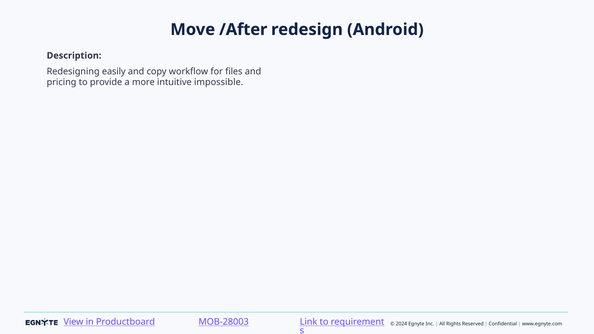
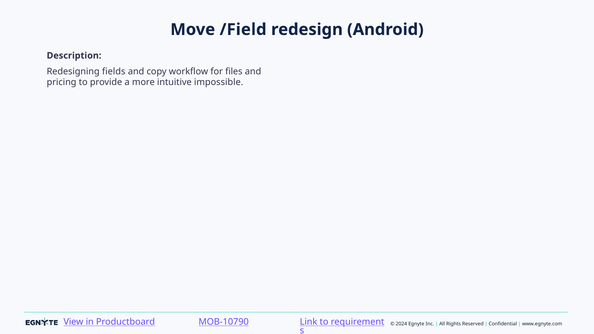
/After: /After -> /Field
easily: easily -> fields
MOB-28003: MOB-28003 -> MOB-10790
